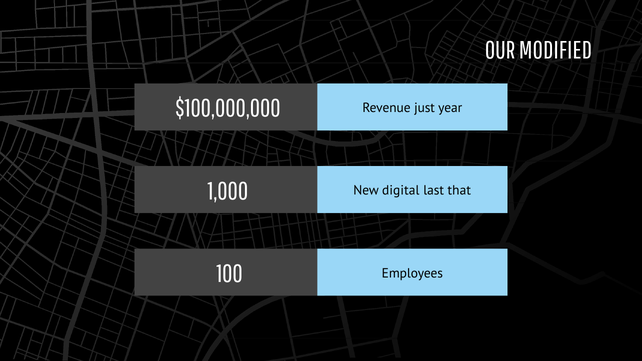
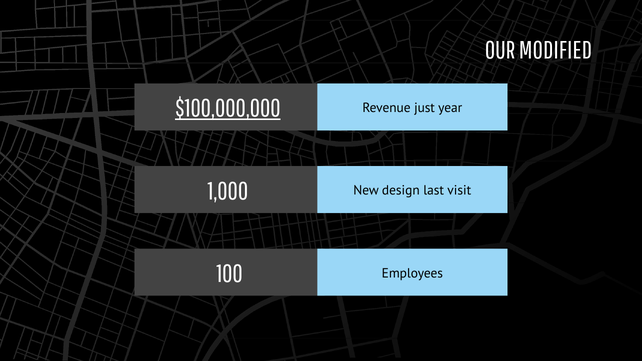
$100,000,000 underline: none -> present
digital: digital -> design
that: that -> visit
